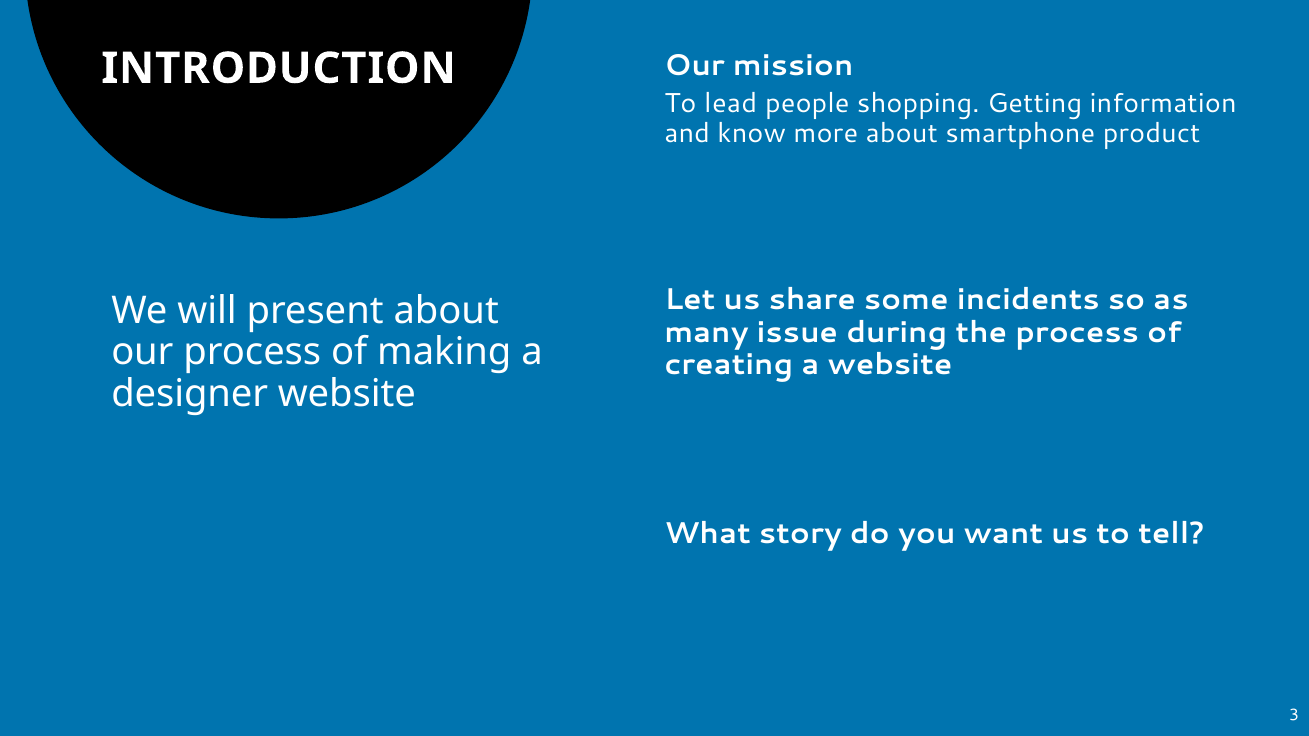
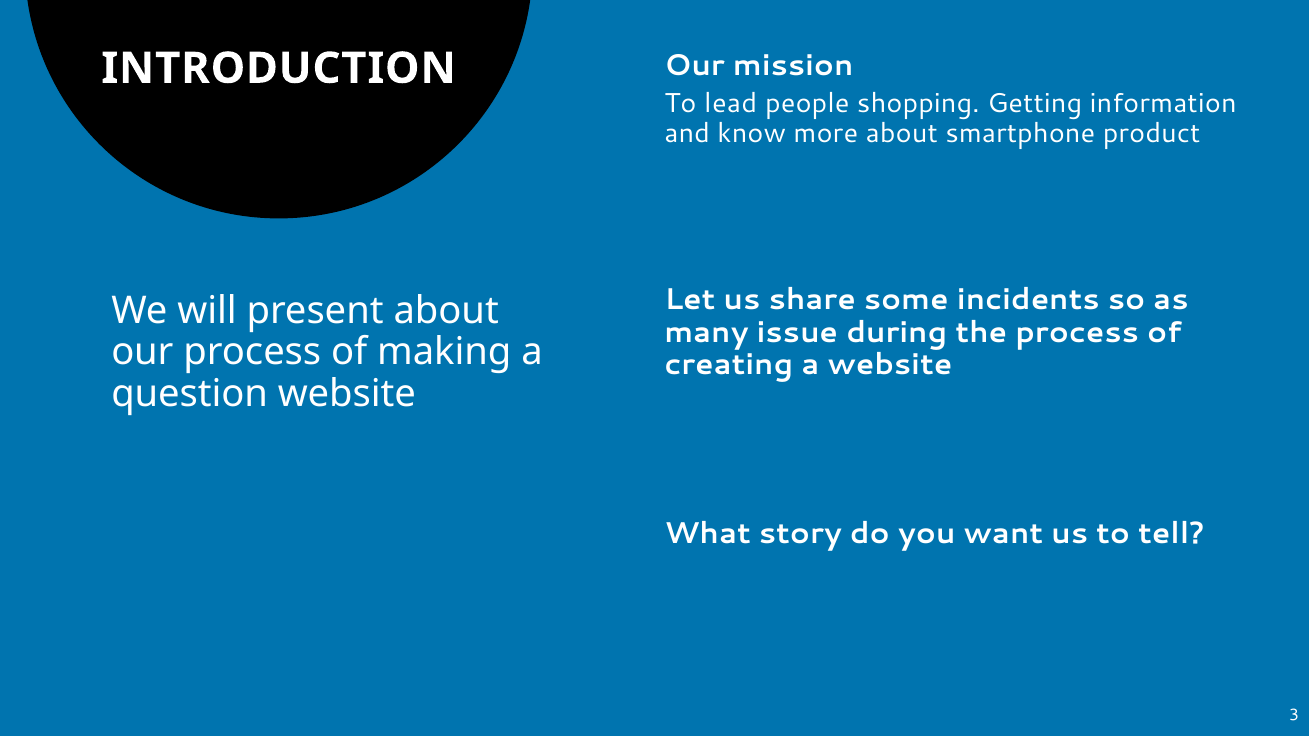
designer: designer -> question
